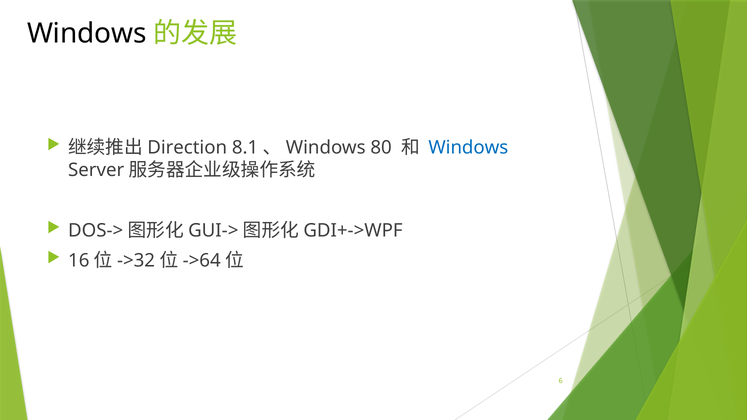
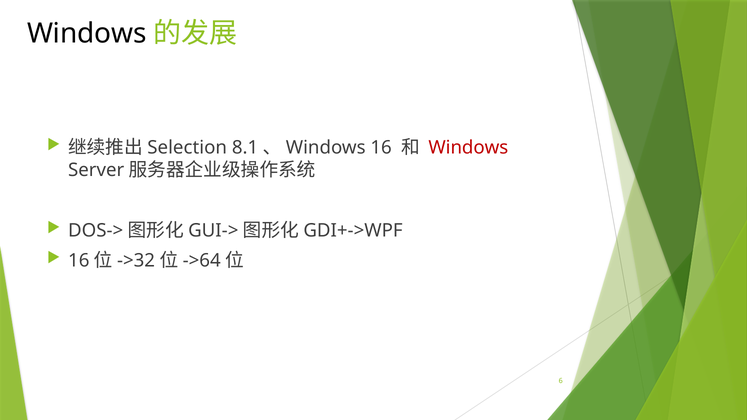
Direction: Direction -> Selection
Windows 80: 80 -> 16
Windows at (468, 148) colour: blue -> red
